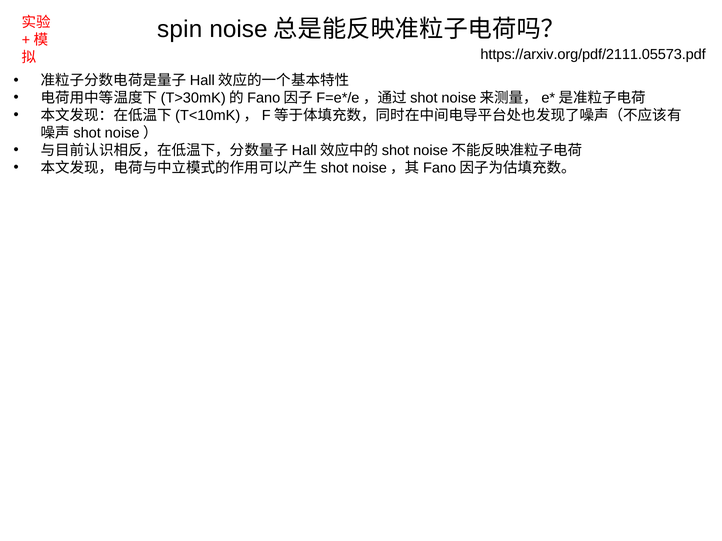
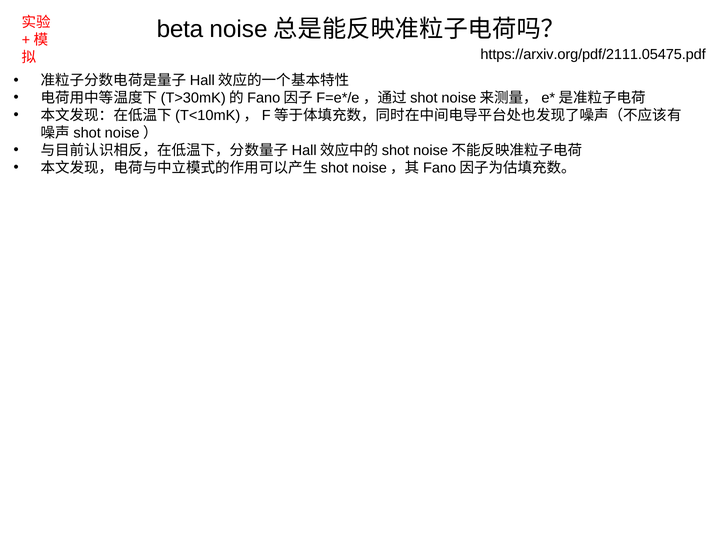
spin: spin -> beta
https://arxiv.org/pdf/2111.05573.pdf: https://arxiv.org/pdf/2111.05573.pdf -> https://arxiv.org/pdf/2111.05475.pdf
